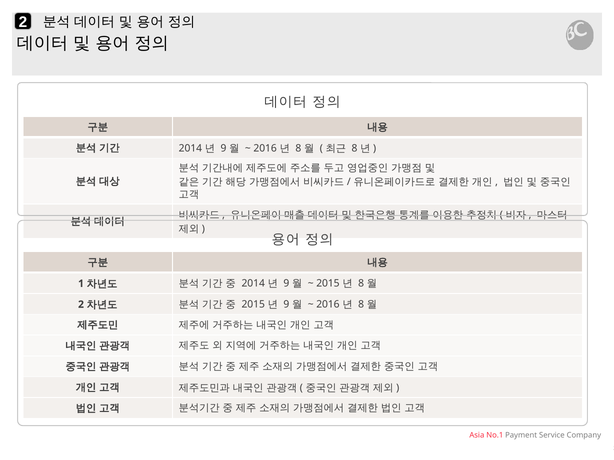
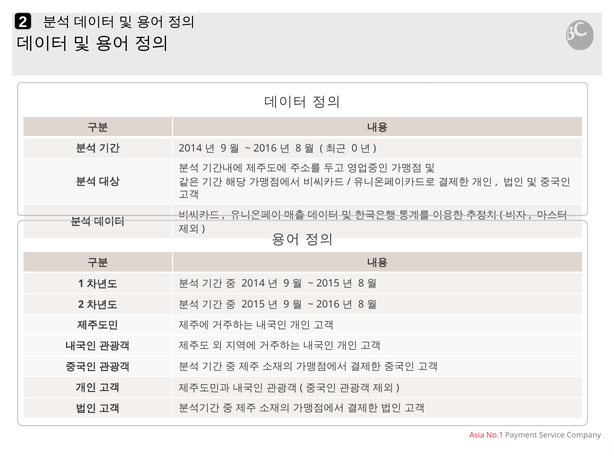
8 at (355, 148): 8 -> 0
